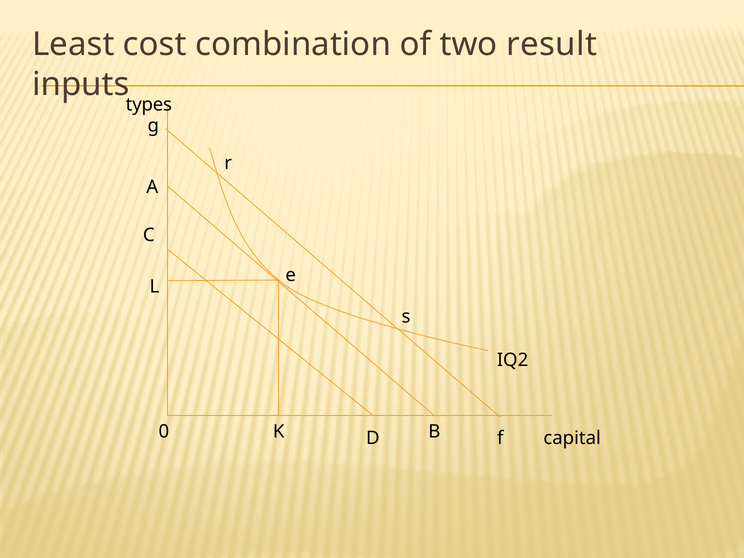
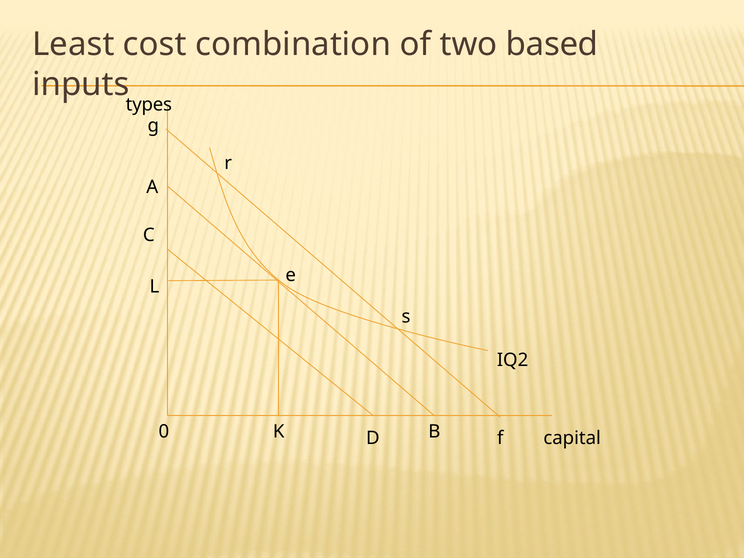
result: result -> based
